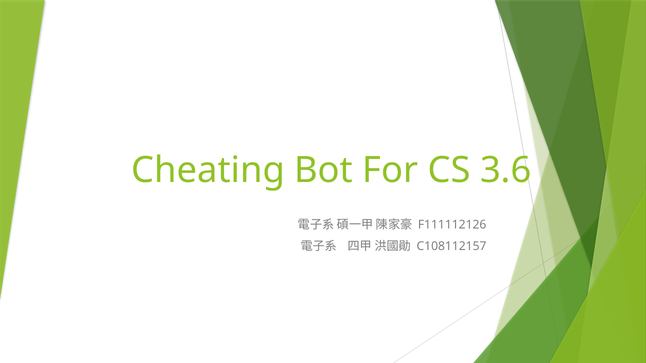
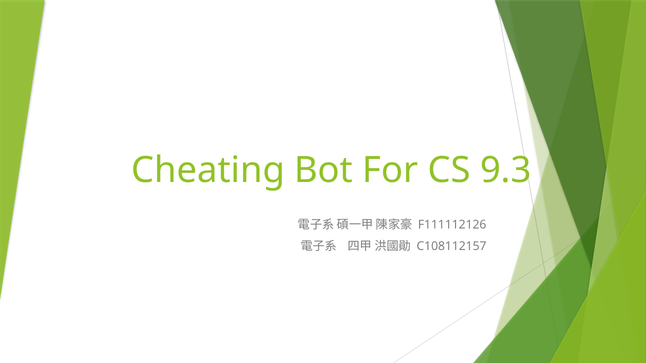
3.6: 3.6 -> 9.3
